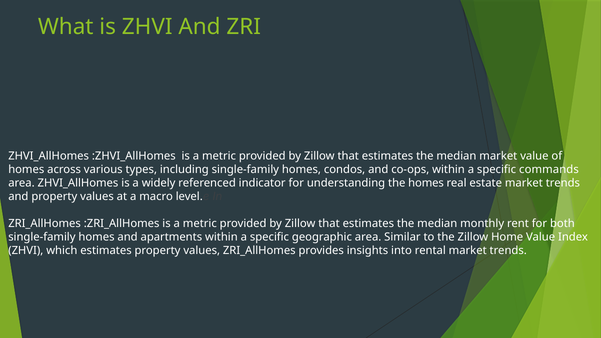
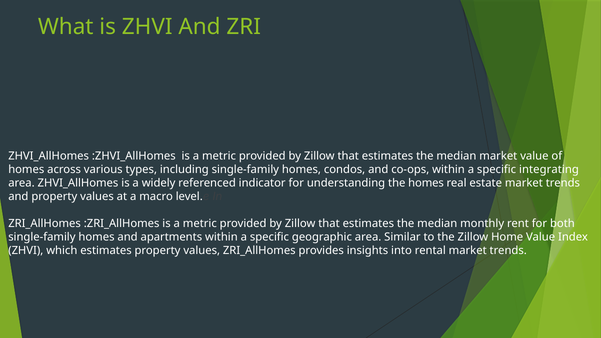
commands: commands -> integrating
